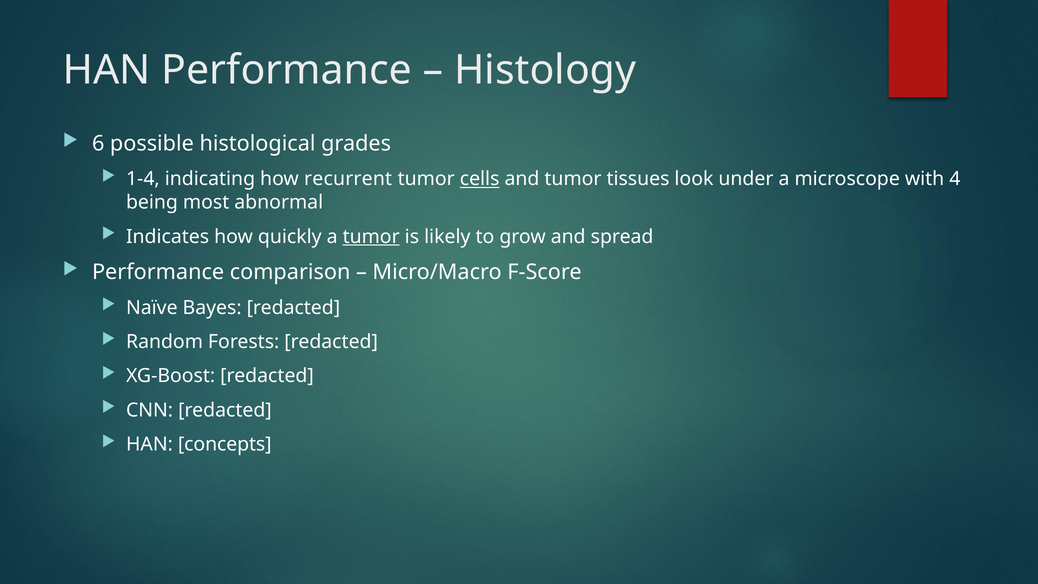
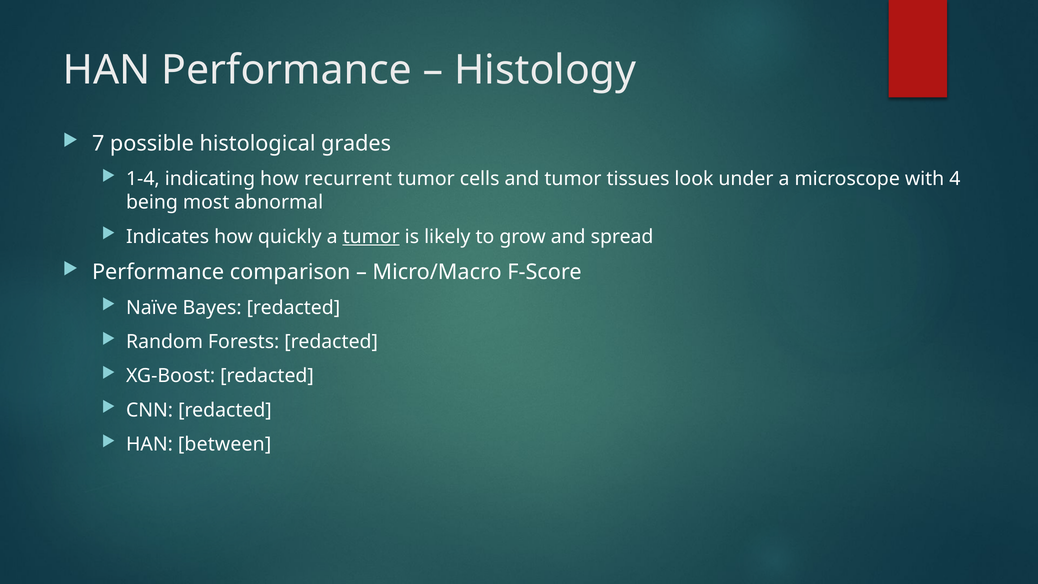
6: 6 -> 7
cells underline: present -> none
concepts: concepts -> between
